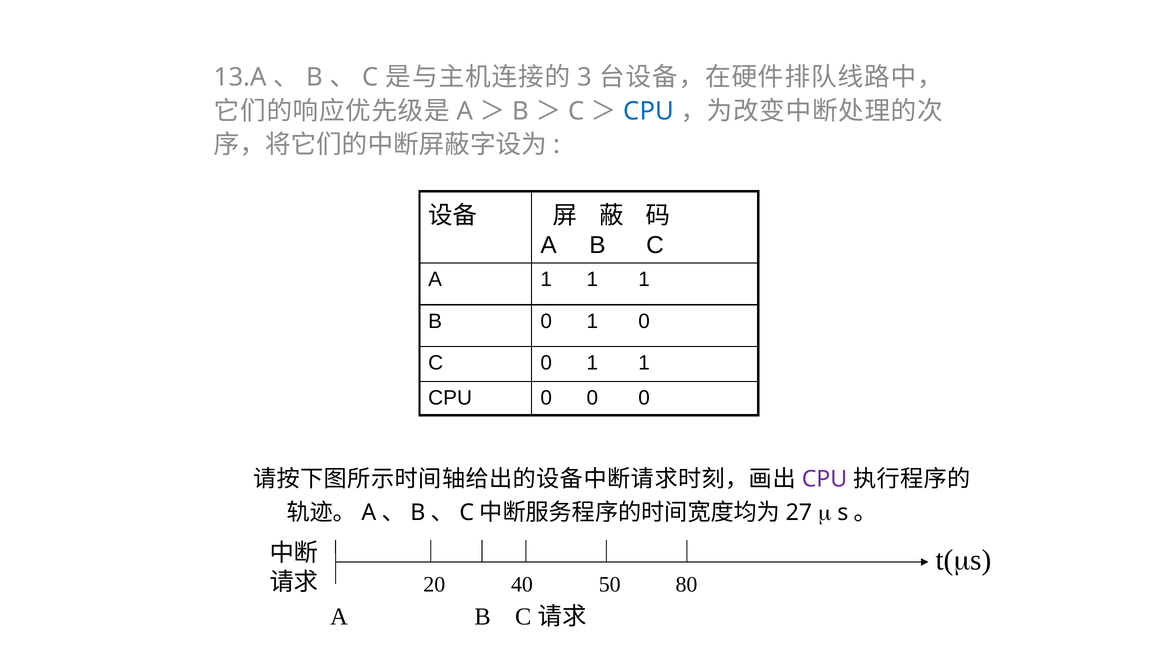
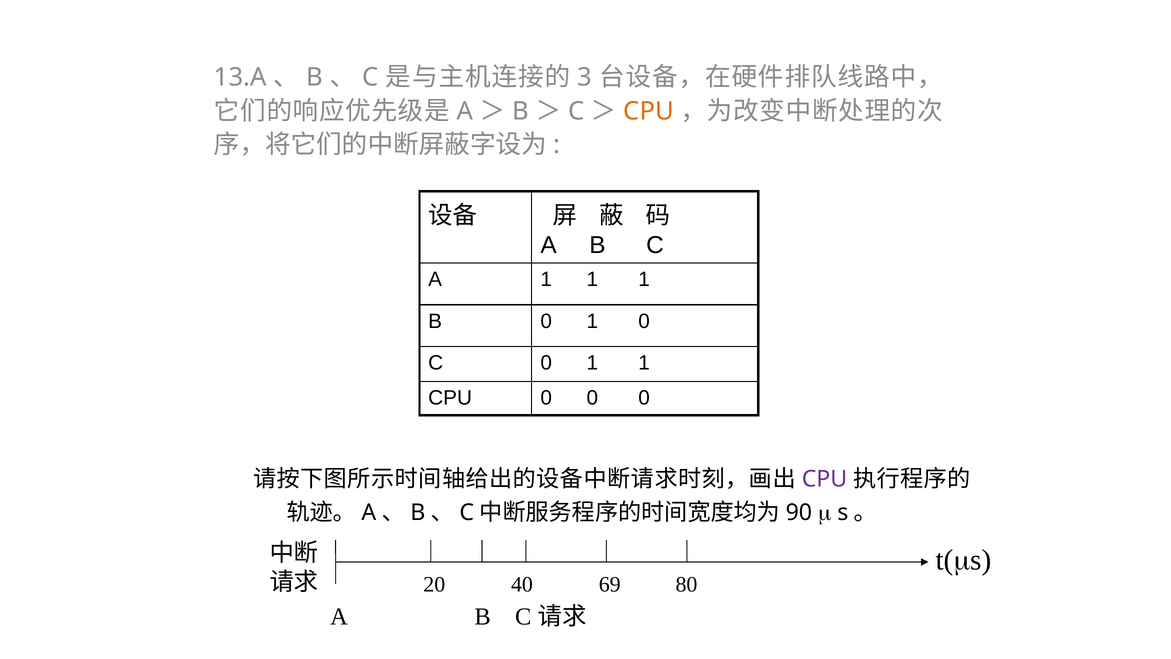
CPU at (649, 111) colour: blue -> orange
27: 27 -> 90
50: 50 -> 69
